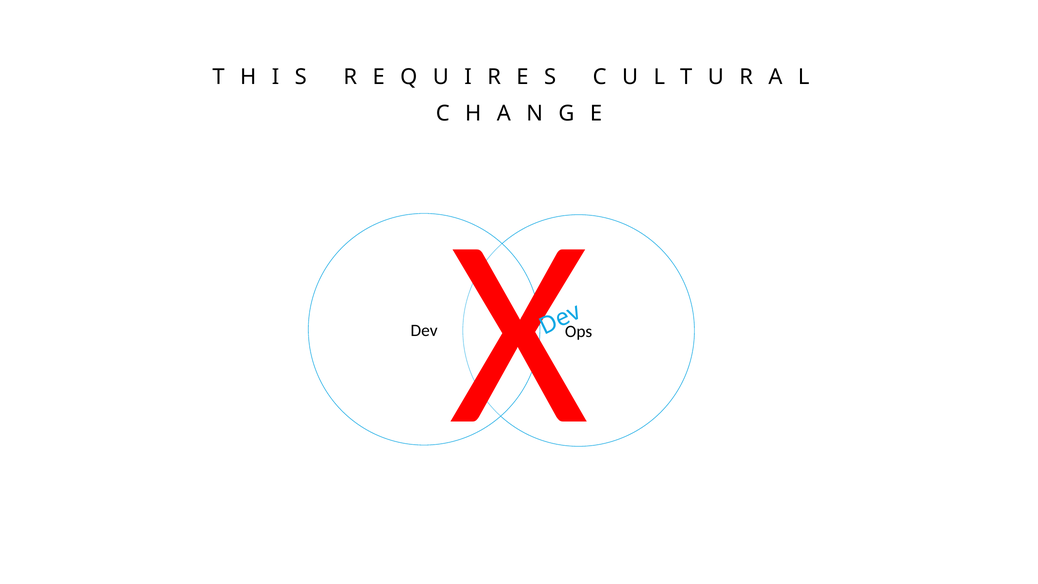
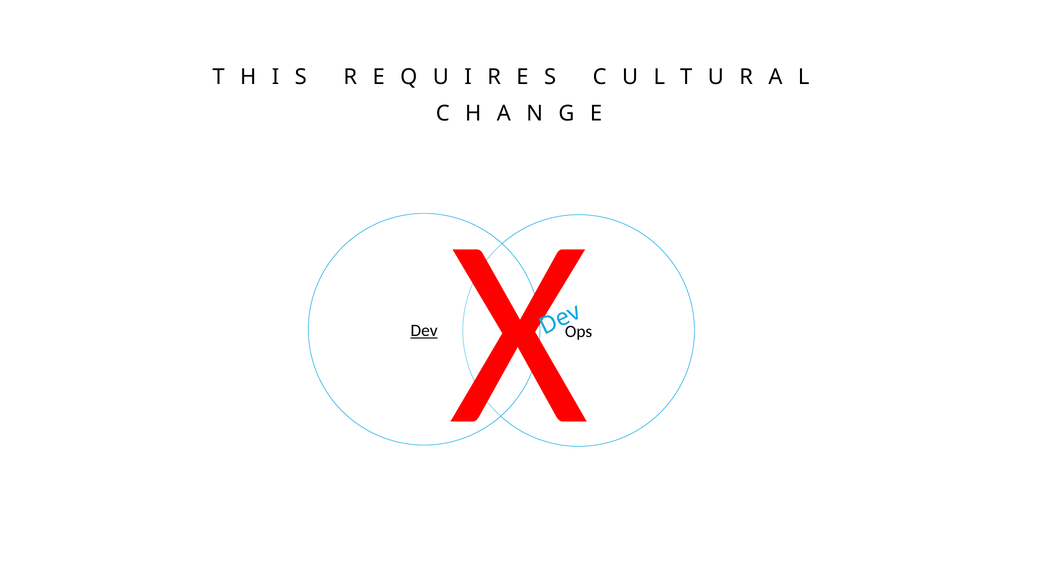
Dev underline: none -> present
